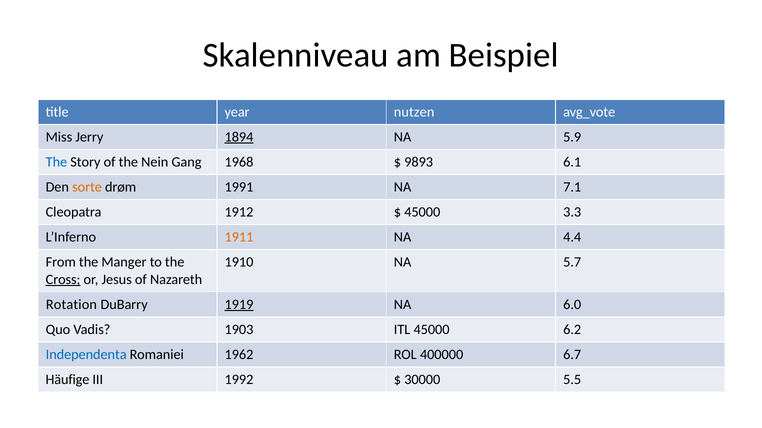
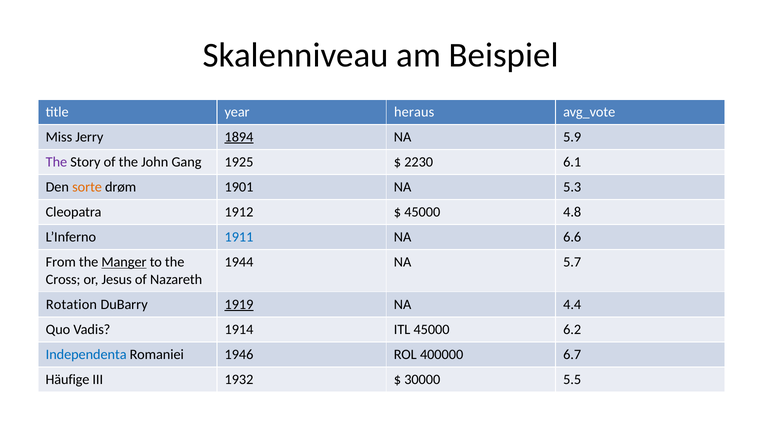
nutzen: nutzen -> heraus
The at (56, 162) colour: blue -> purple
Nein: Nein -> John
1968: 1968 -> 1925
9893: 9893 -> 2230
1991: 1991 -> 1901
7.1: 7.1 -> 5.3
3.3: 3.3 -> 4.8
1911 colour: orange -> blue
4.4: 4.4 -> 6.6
Manger underline: none -> present
1910: 1910 -> 1944
Cross underline: present -> none
6.0: 6.0 -> 4.4
1903: 1903 -> 1914
1962: 1962 -> 1946
1992: 1992 -> 1932
